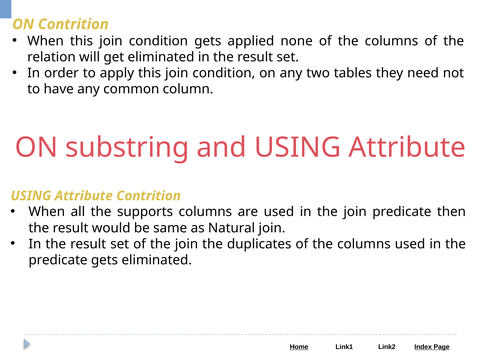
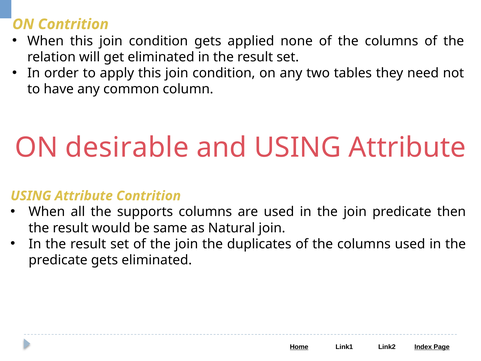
substring: substring -> desirable
